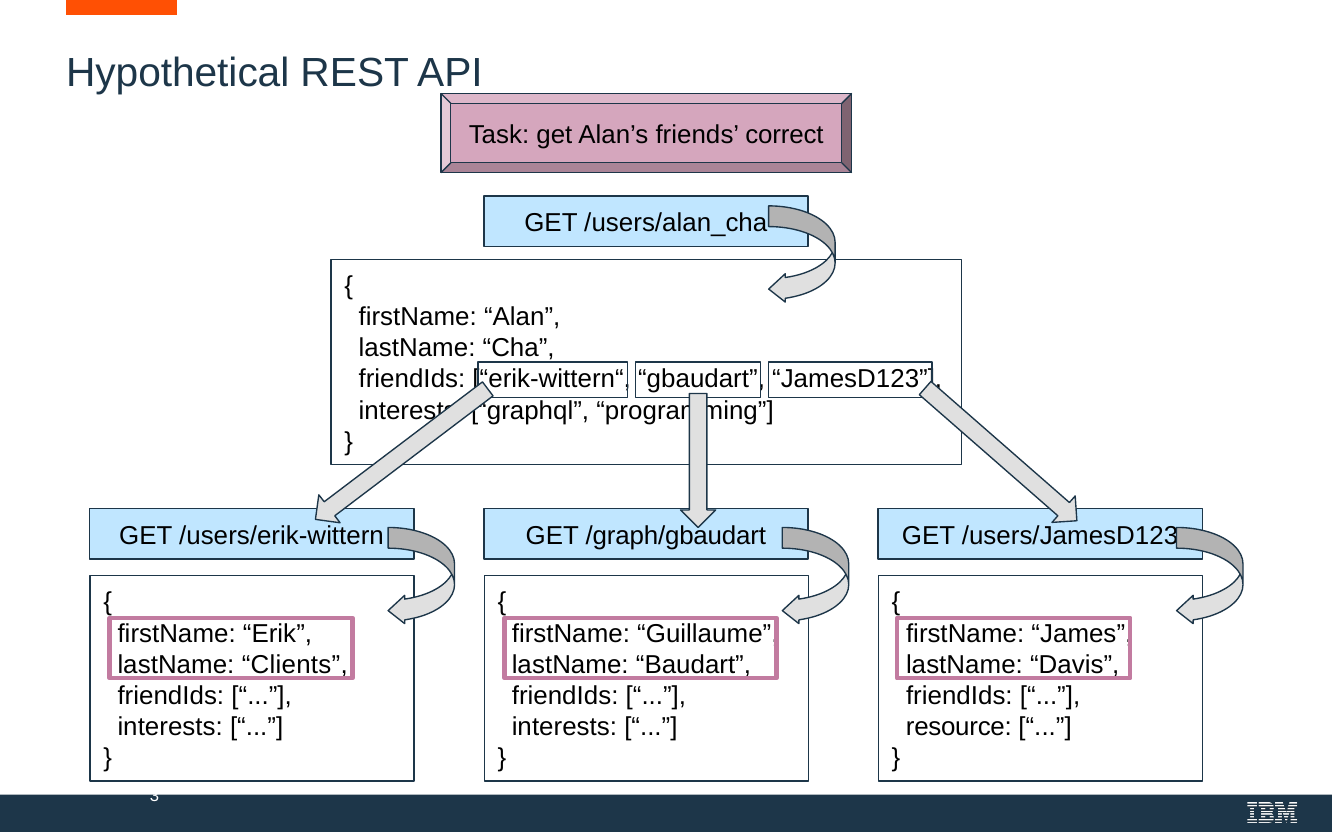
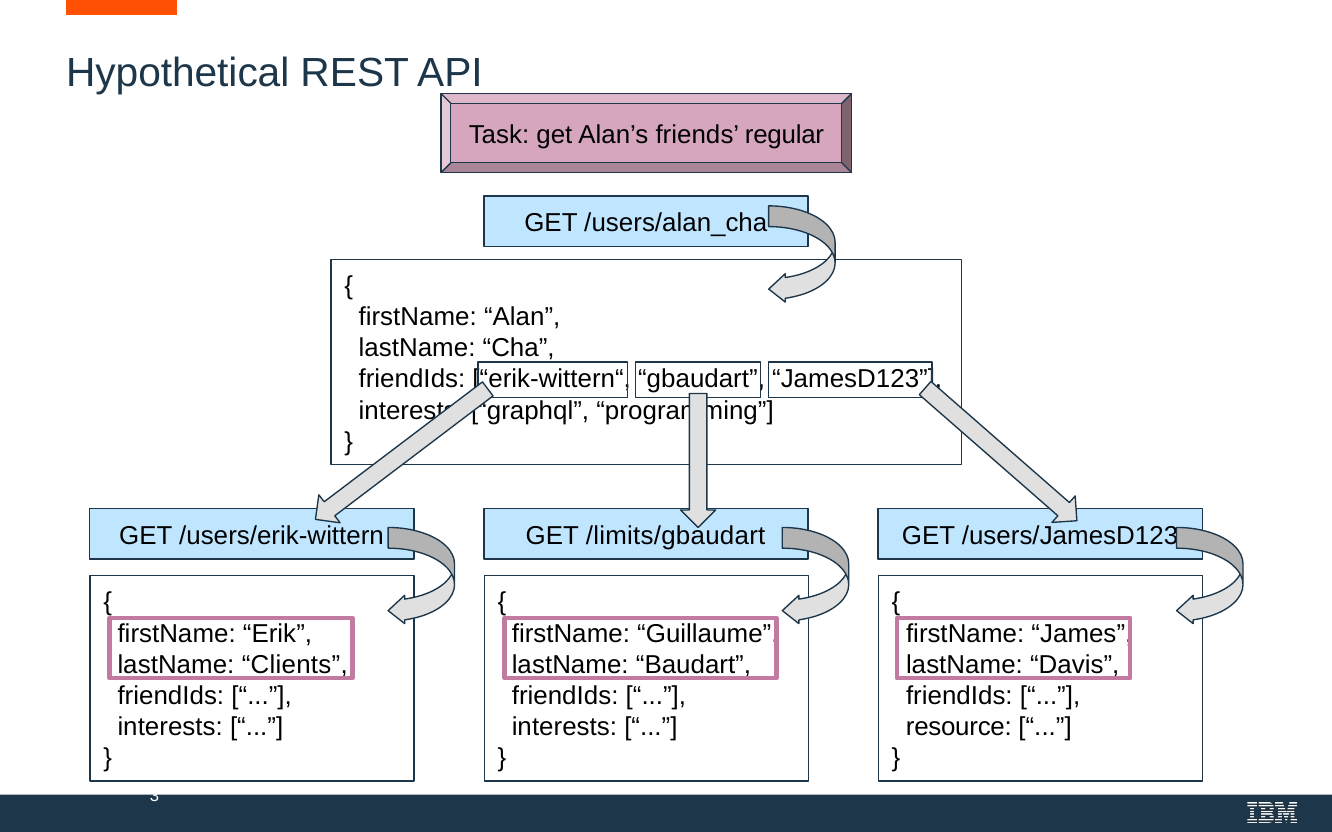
correct: correct -> regular
/graph/gbaudart: /graph/gbaudart -> /limits/gbaudart
